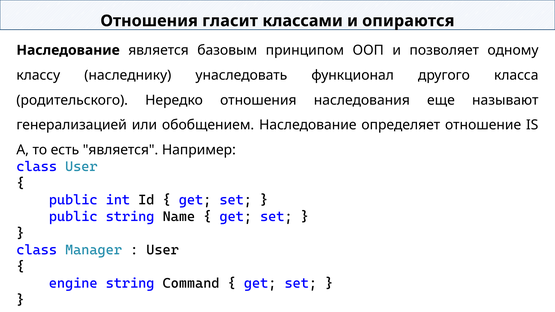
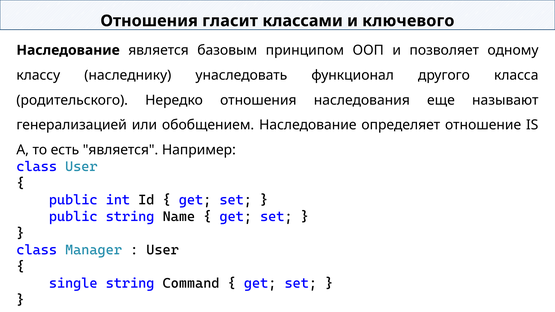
опираются: опираются -> ключевого
engine: engine -> single
